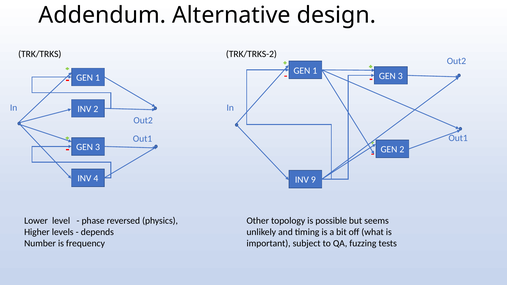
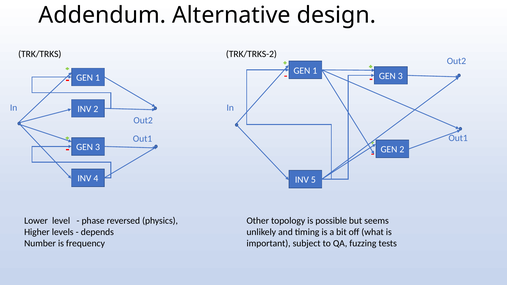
9: 9 -> 5
